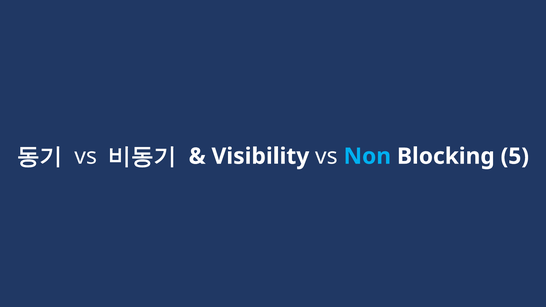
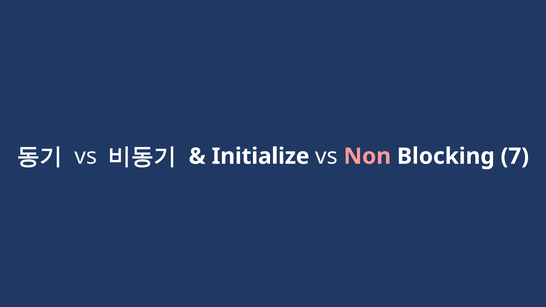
Visibility: Visibility -> Initialize
Non colour: light blue -> pink
5: 5 -> 7
